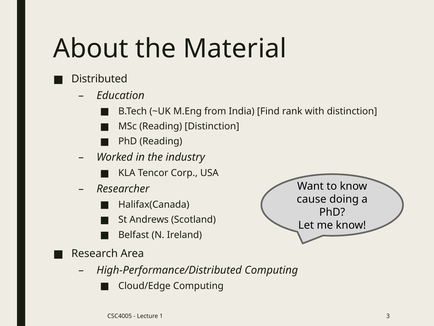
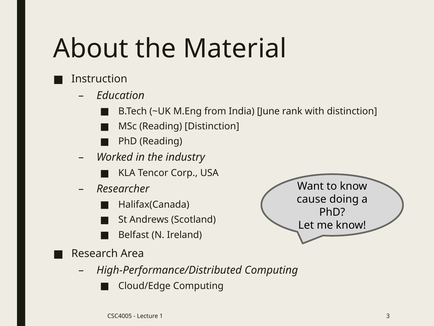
Distributed: Distributed -> Instruction
Find: Find -> June
